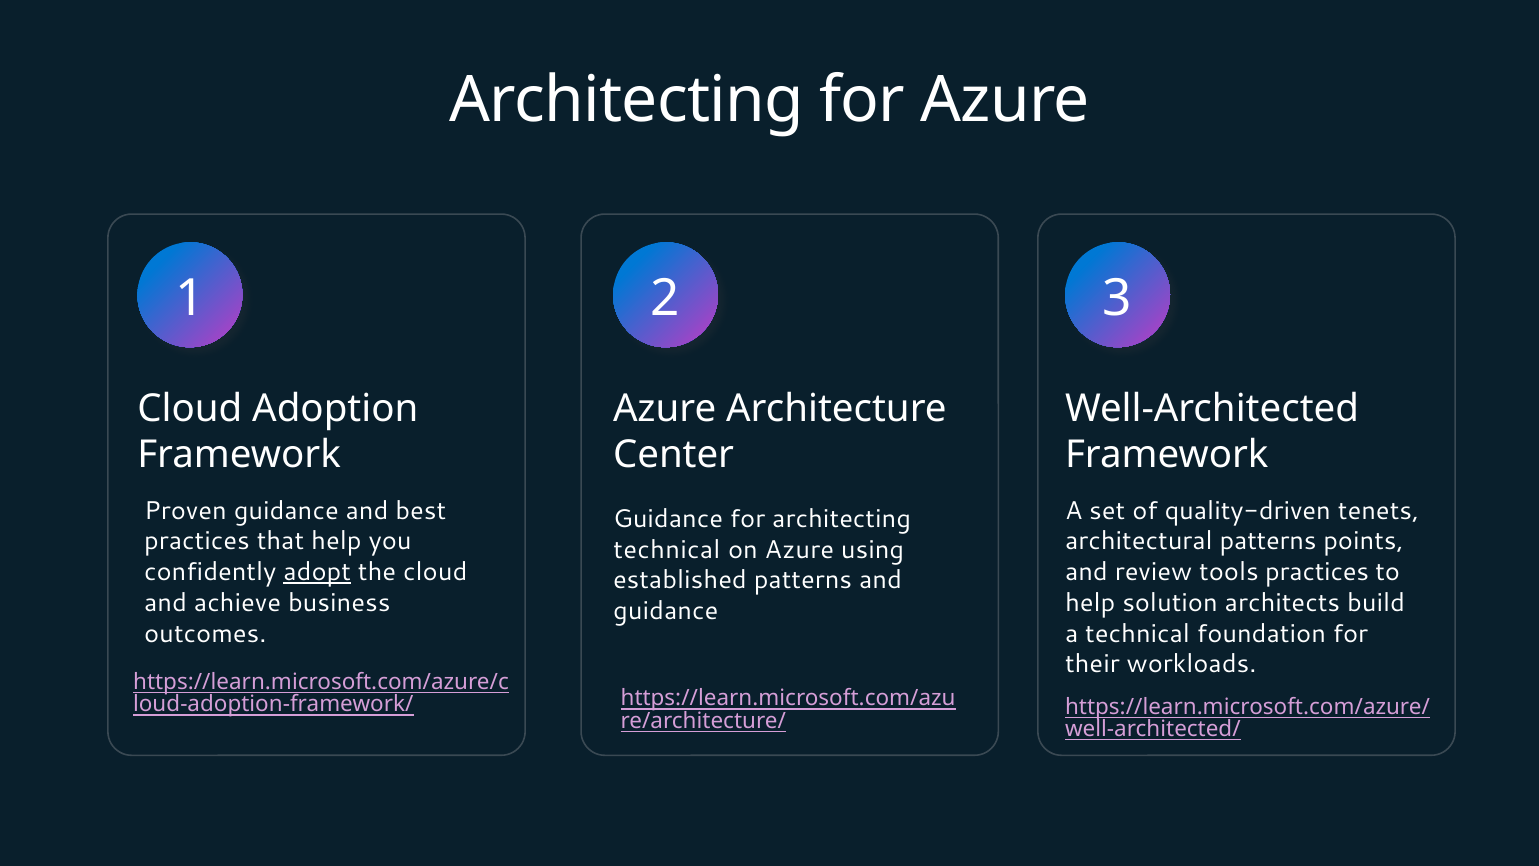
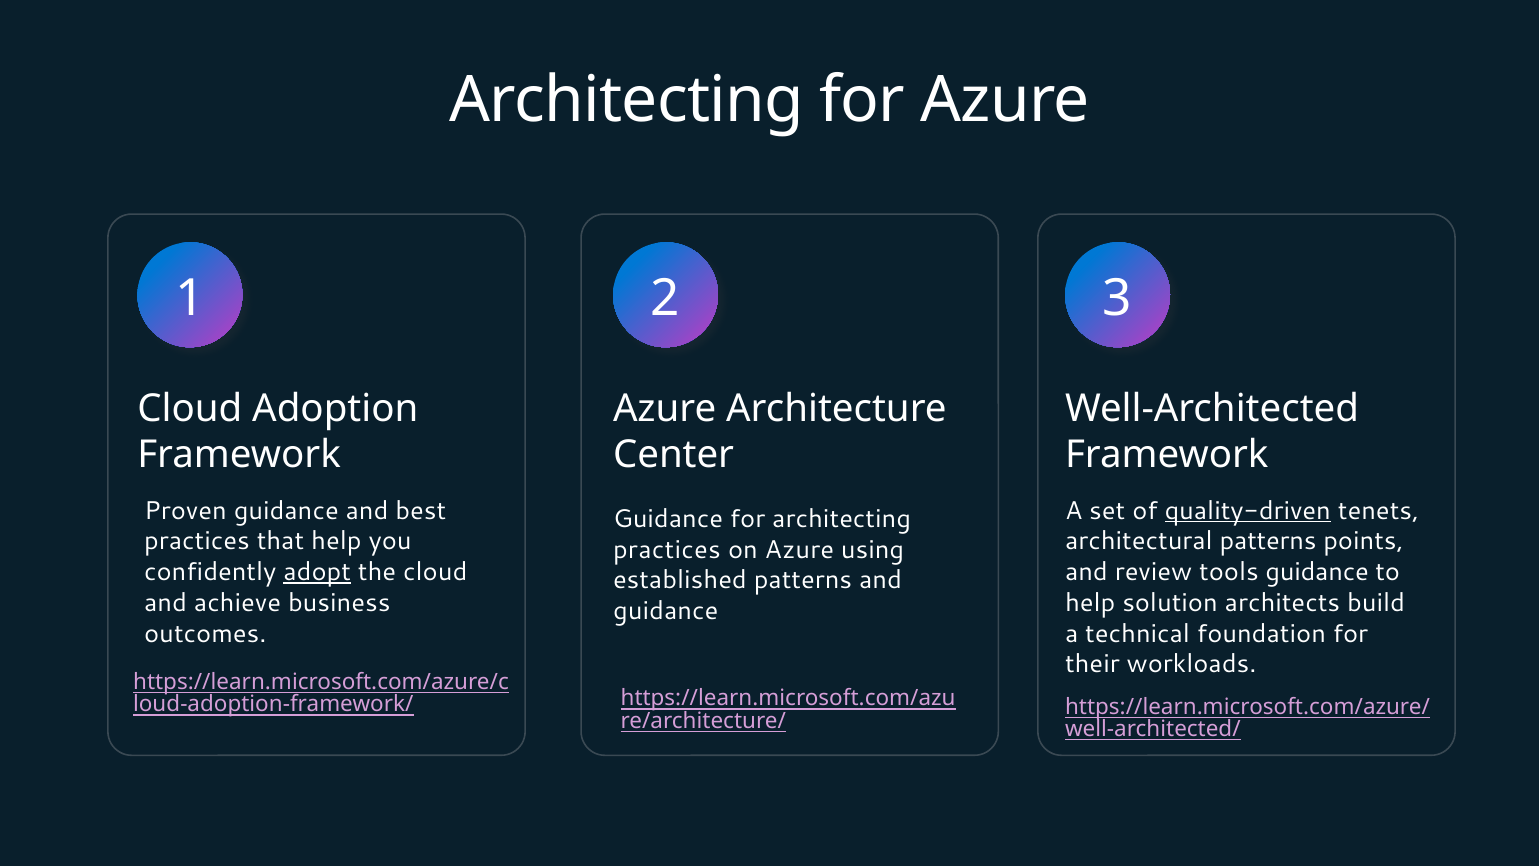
quality-driven underline: none -> present
technical at (667, 549): technical -> practices
tools practices: practices -> guidance
